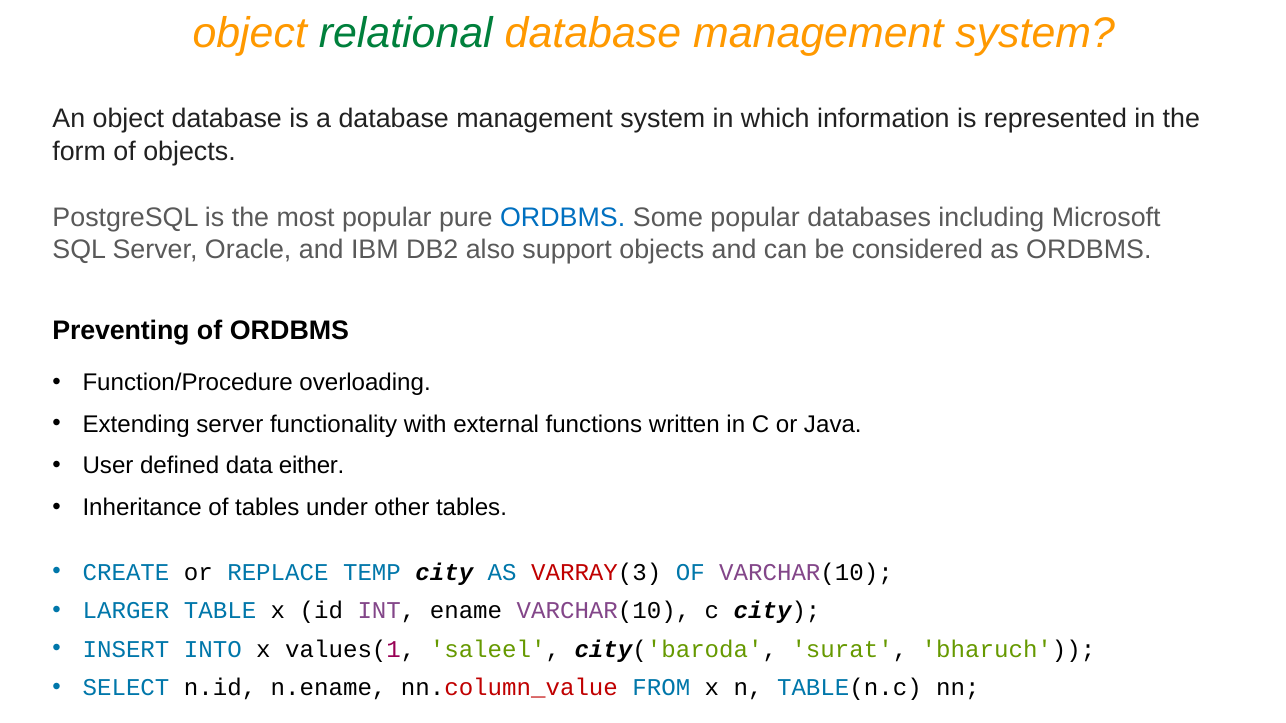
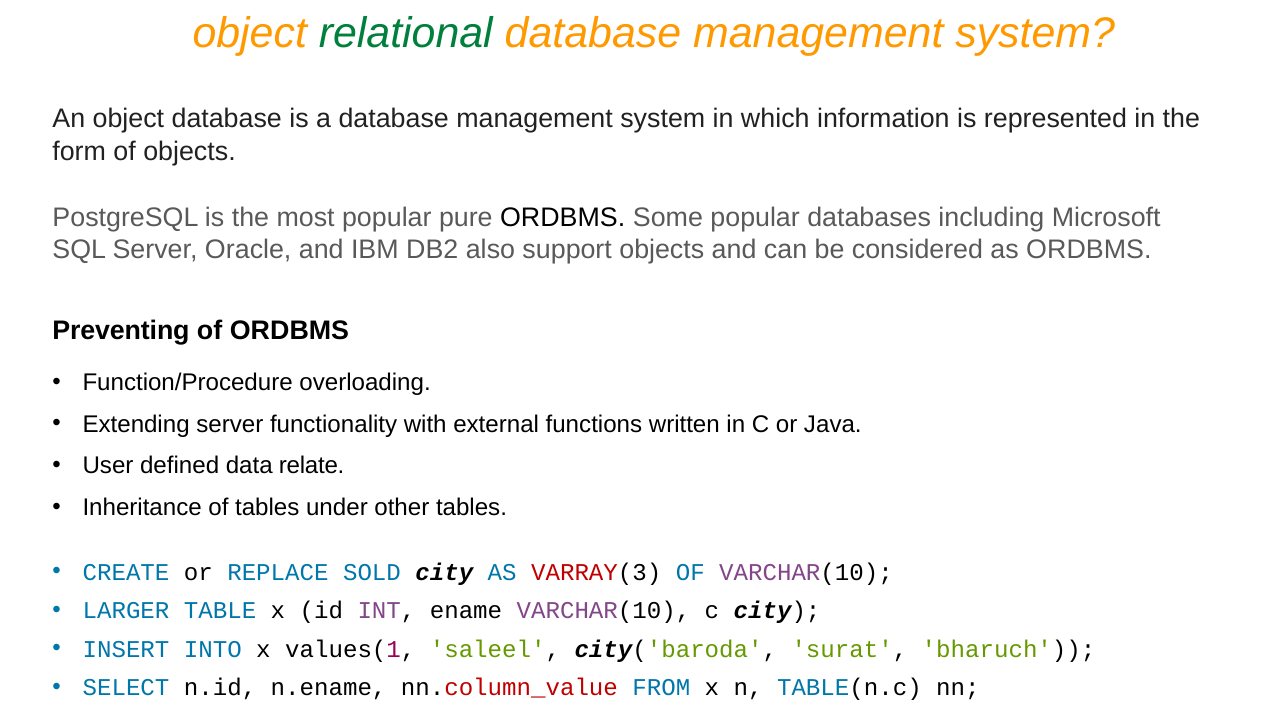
ORDBMS at (563, 217) colour: blue -> black
either: either -> relate
TEMP: TEMP -> SOLD
